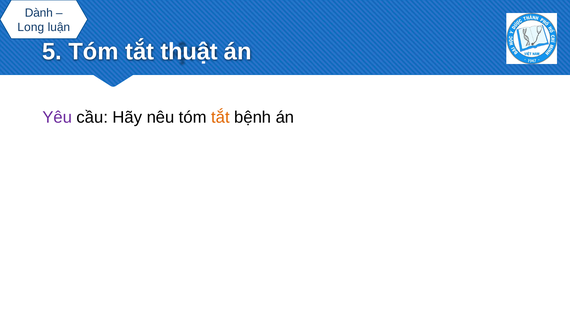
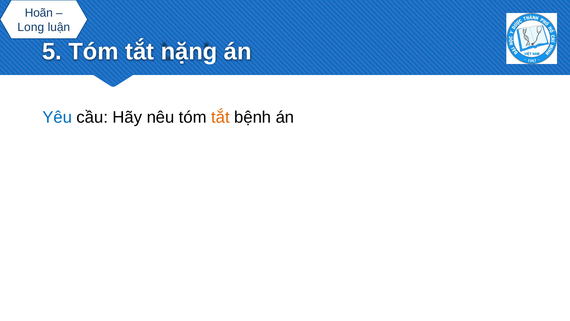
Dành: Dành -> Hoãn
thuật: thuật -> nặng
Yêu colour: purple -> blue
